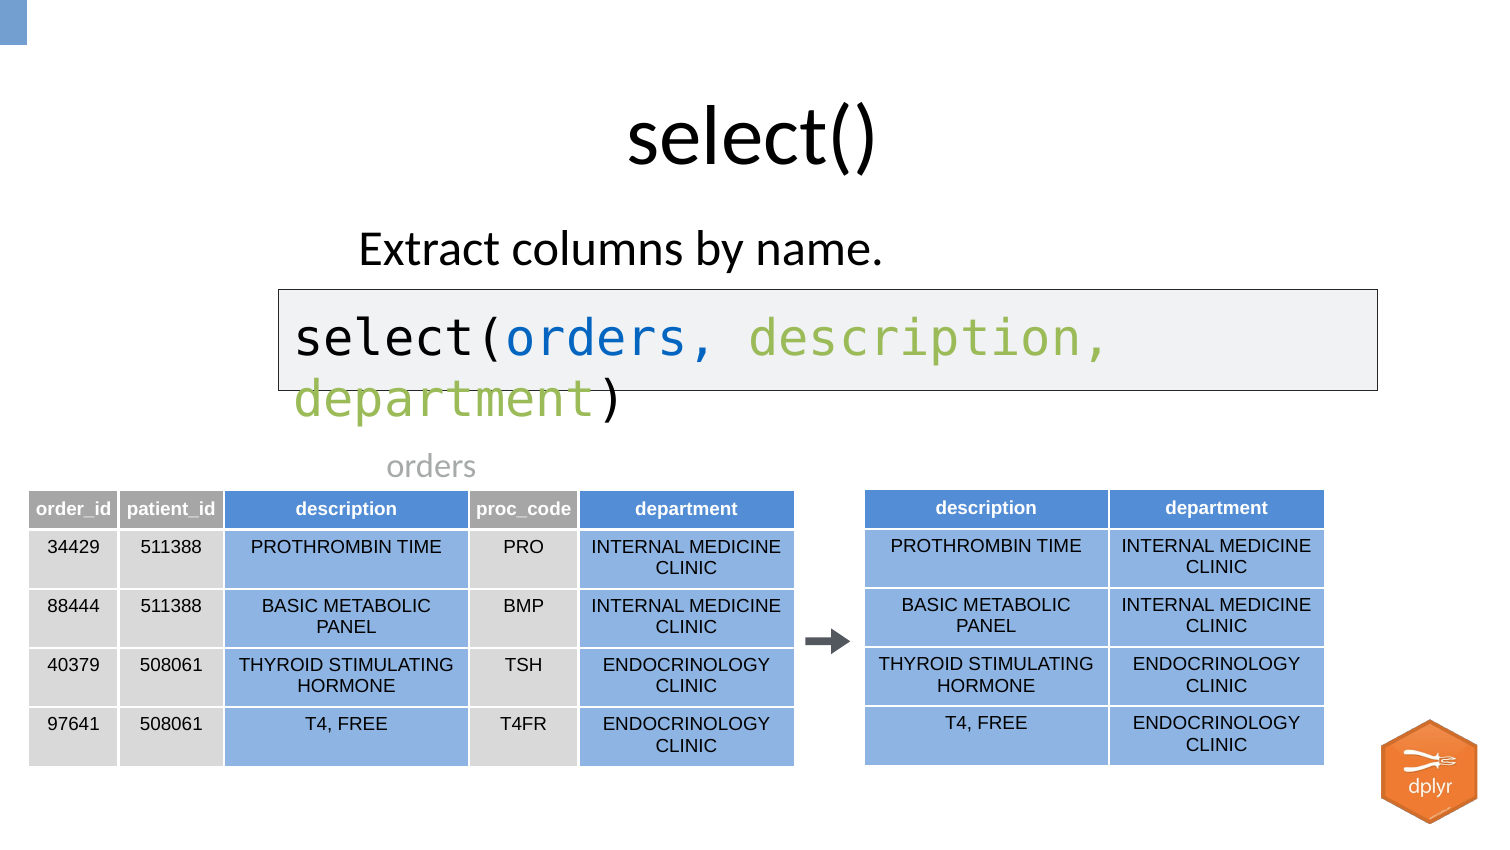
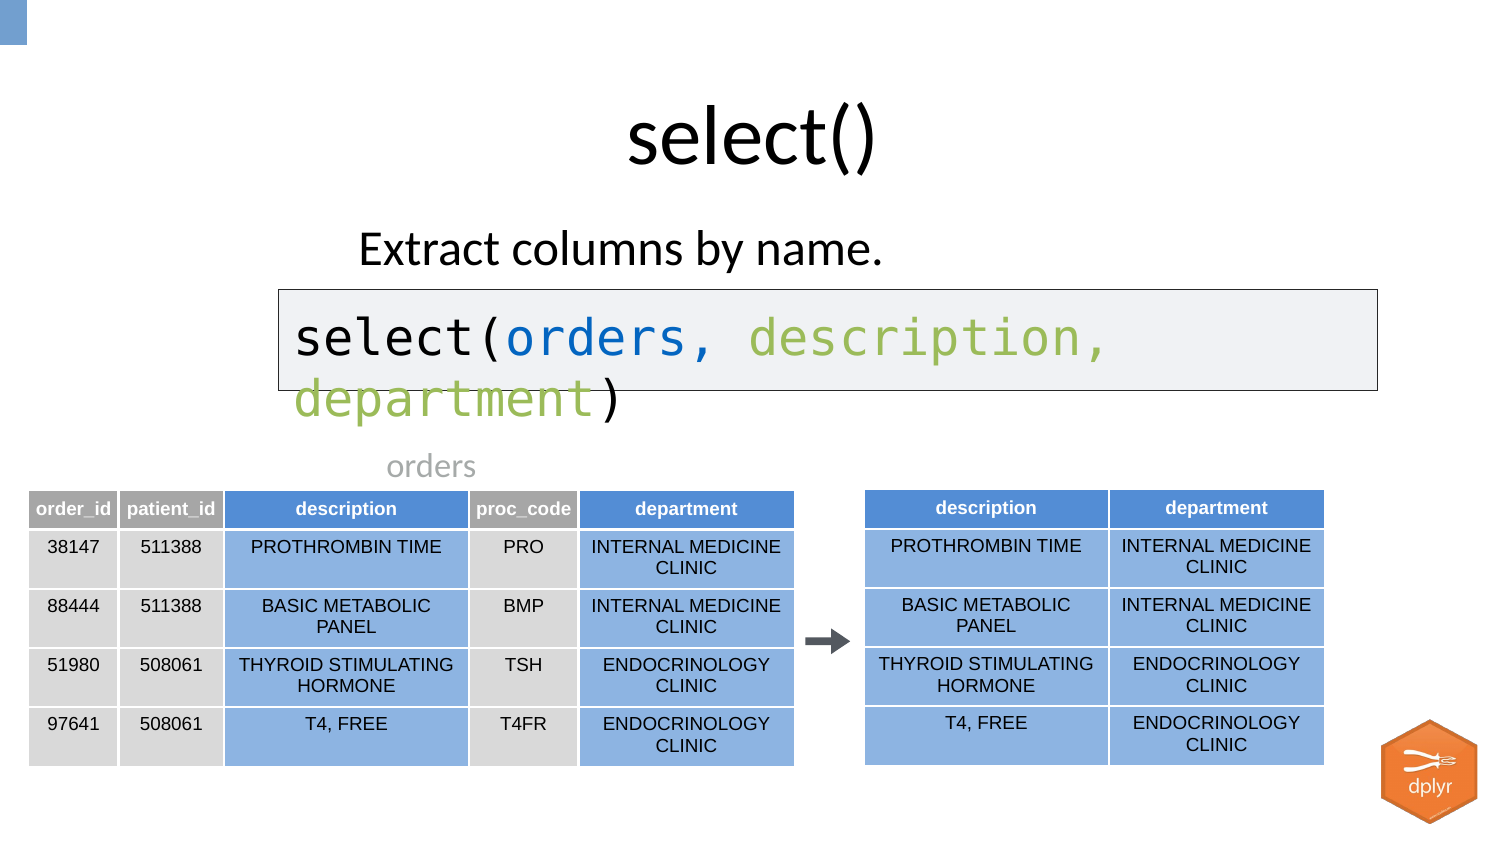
34429: 34429 -> 38147
40379: 40379 -> 51980
